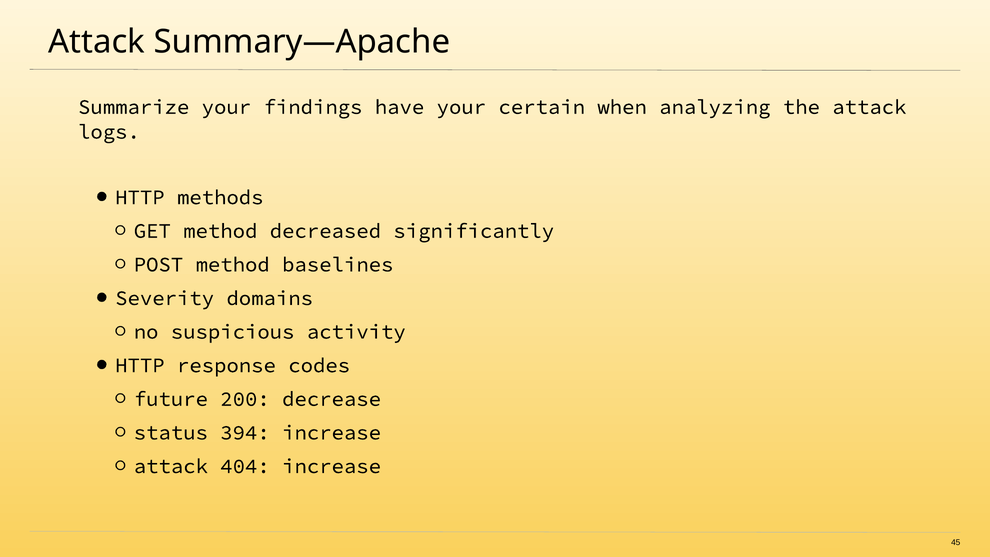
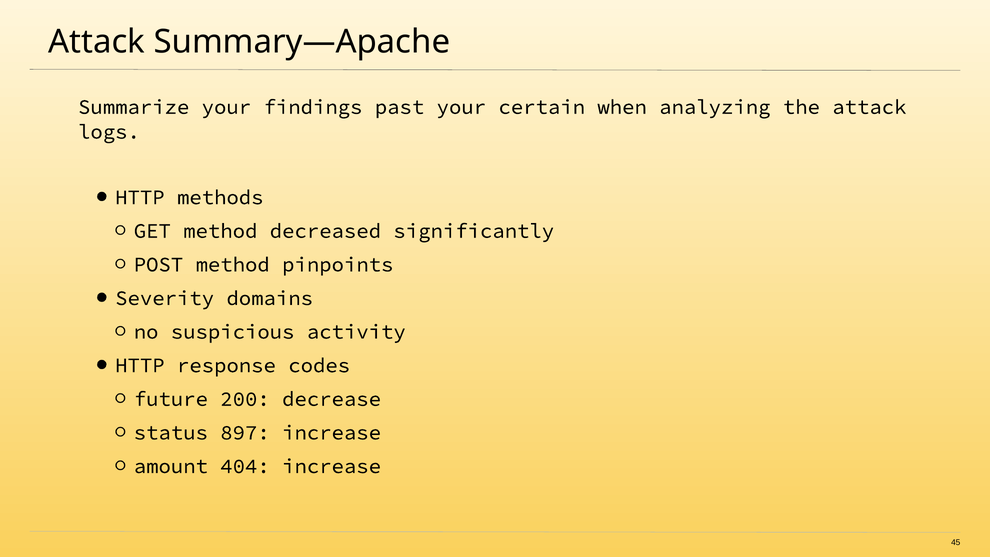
have: have -> past
baselines: baselines -> pinpoints
394: 394 -> 897
attack at (171, 466): attack -> amount
